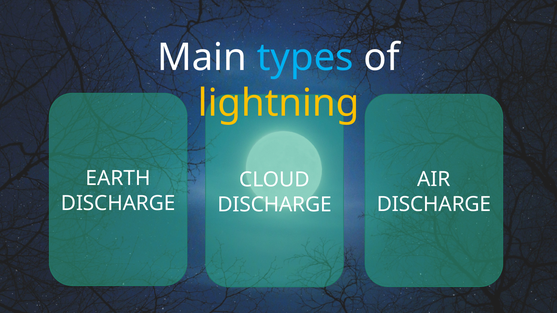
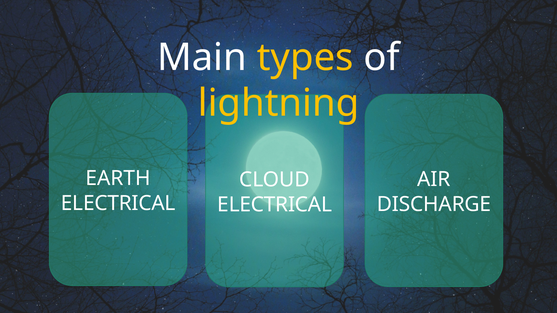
types colour: light blue -> yellow
DISCHARGE at (118, 204): DISCHARGE -> ELECTRICAL
DISCHARGE at (275, 205): DISCHARGE -> ELECTRICAL
